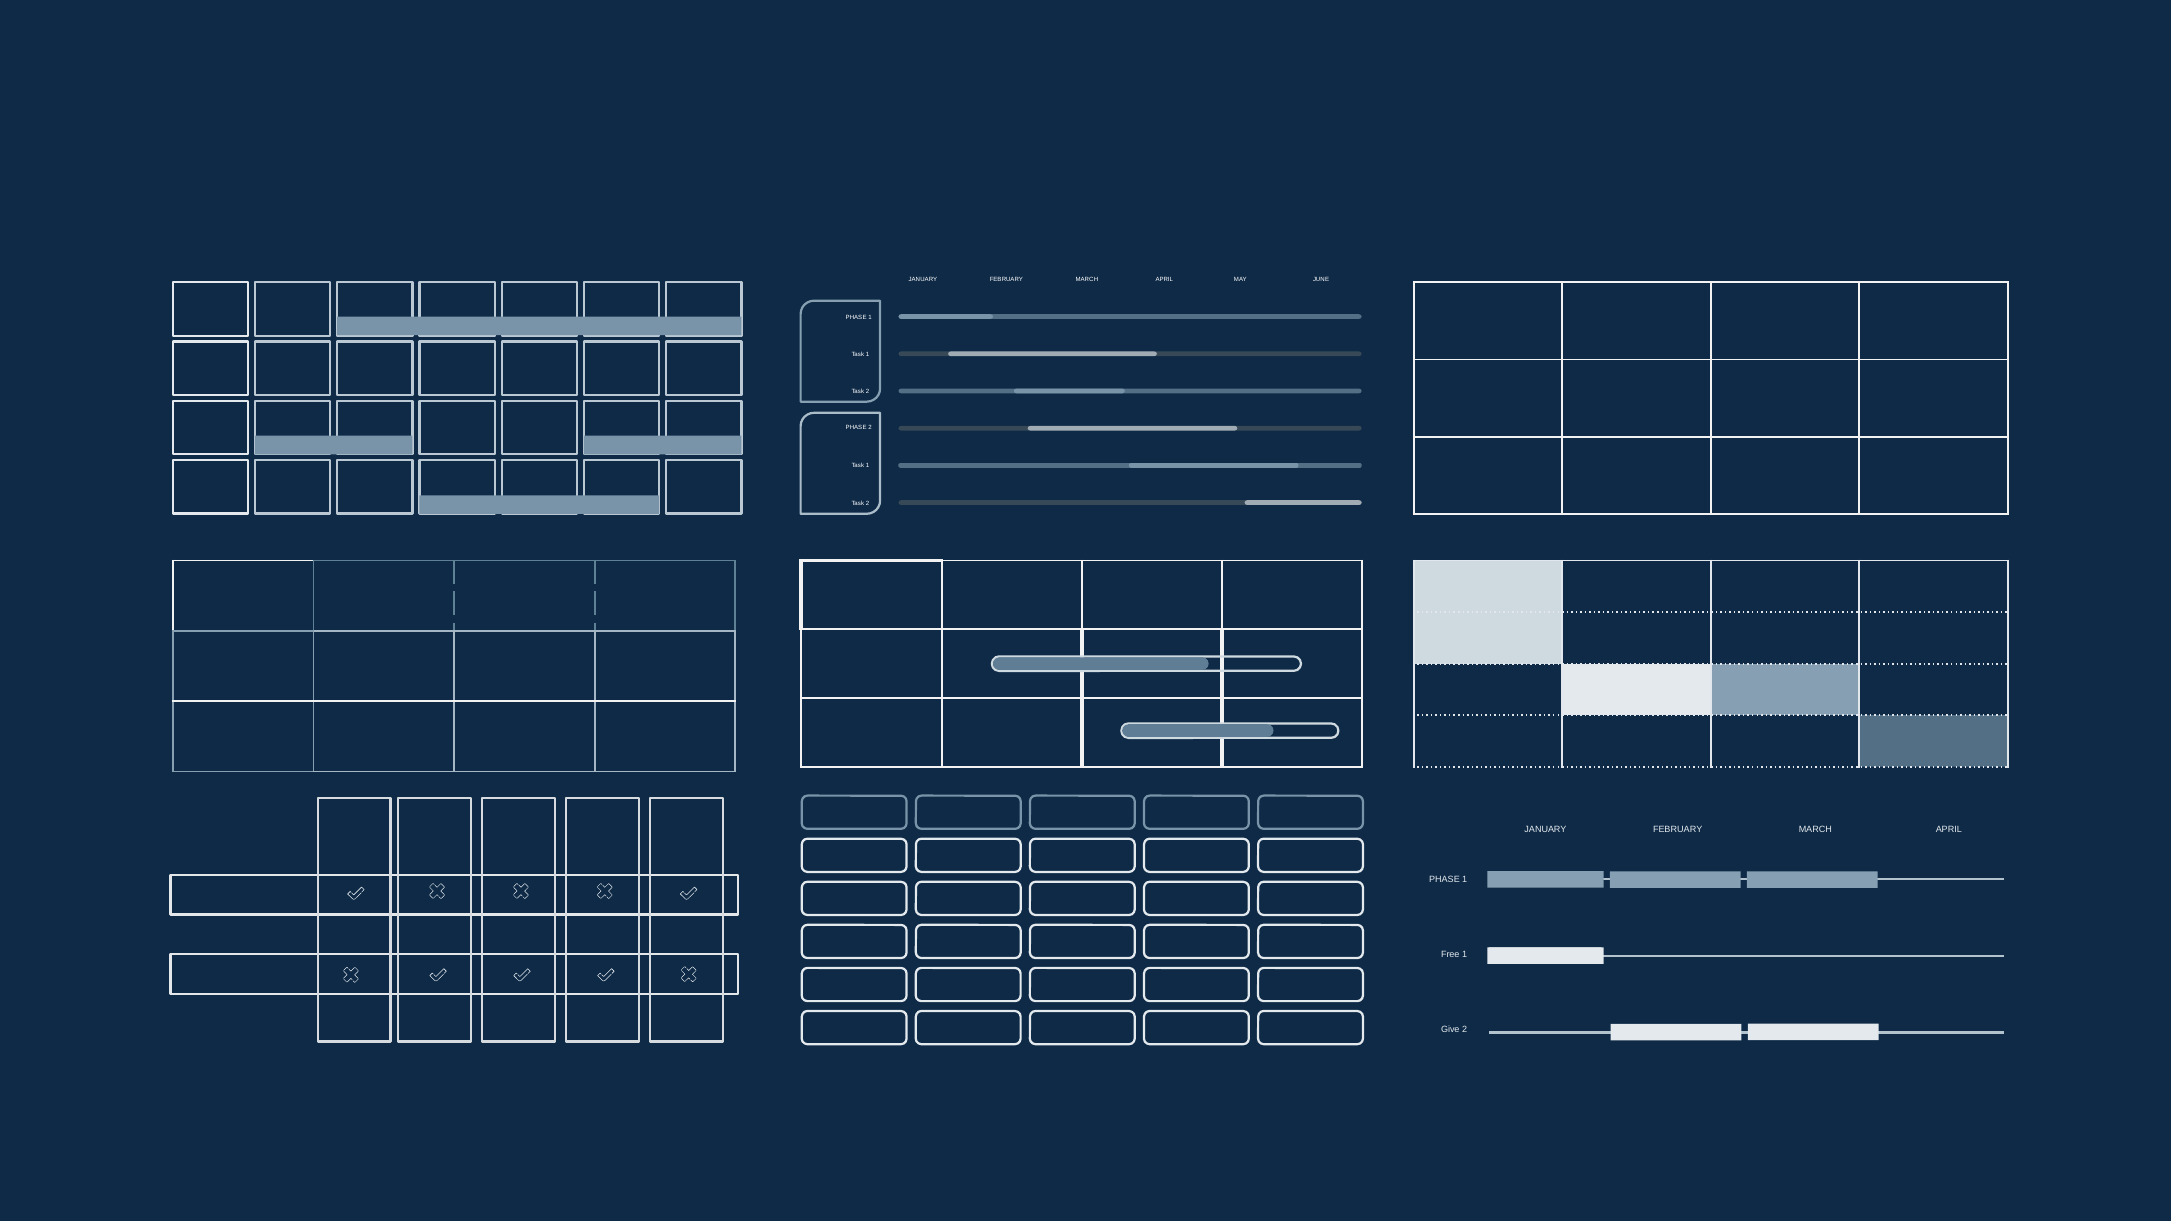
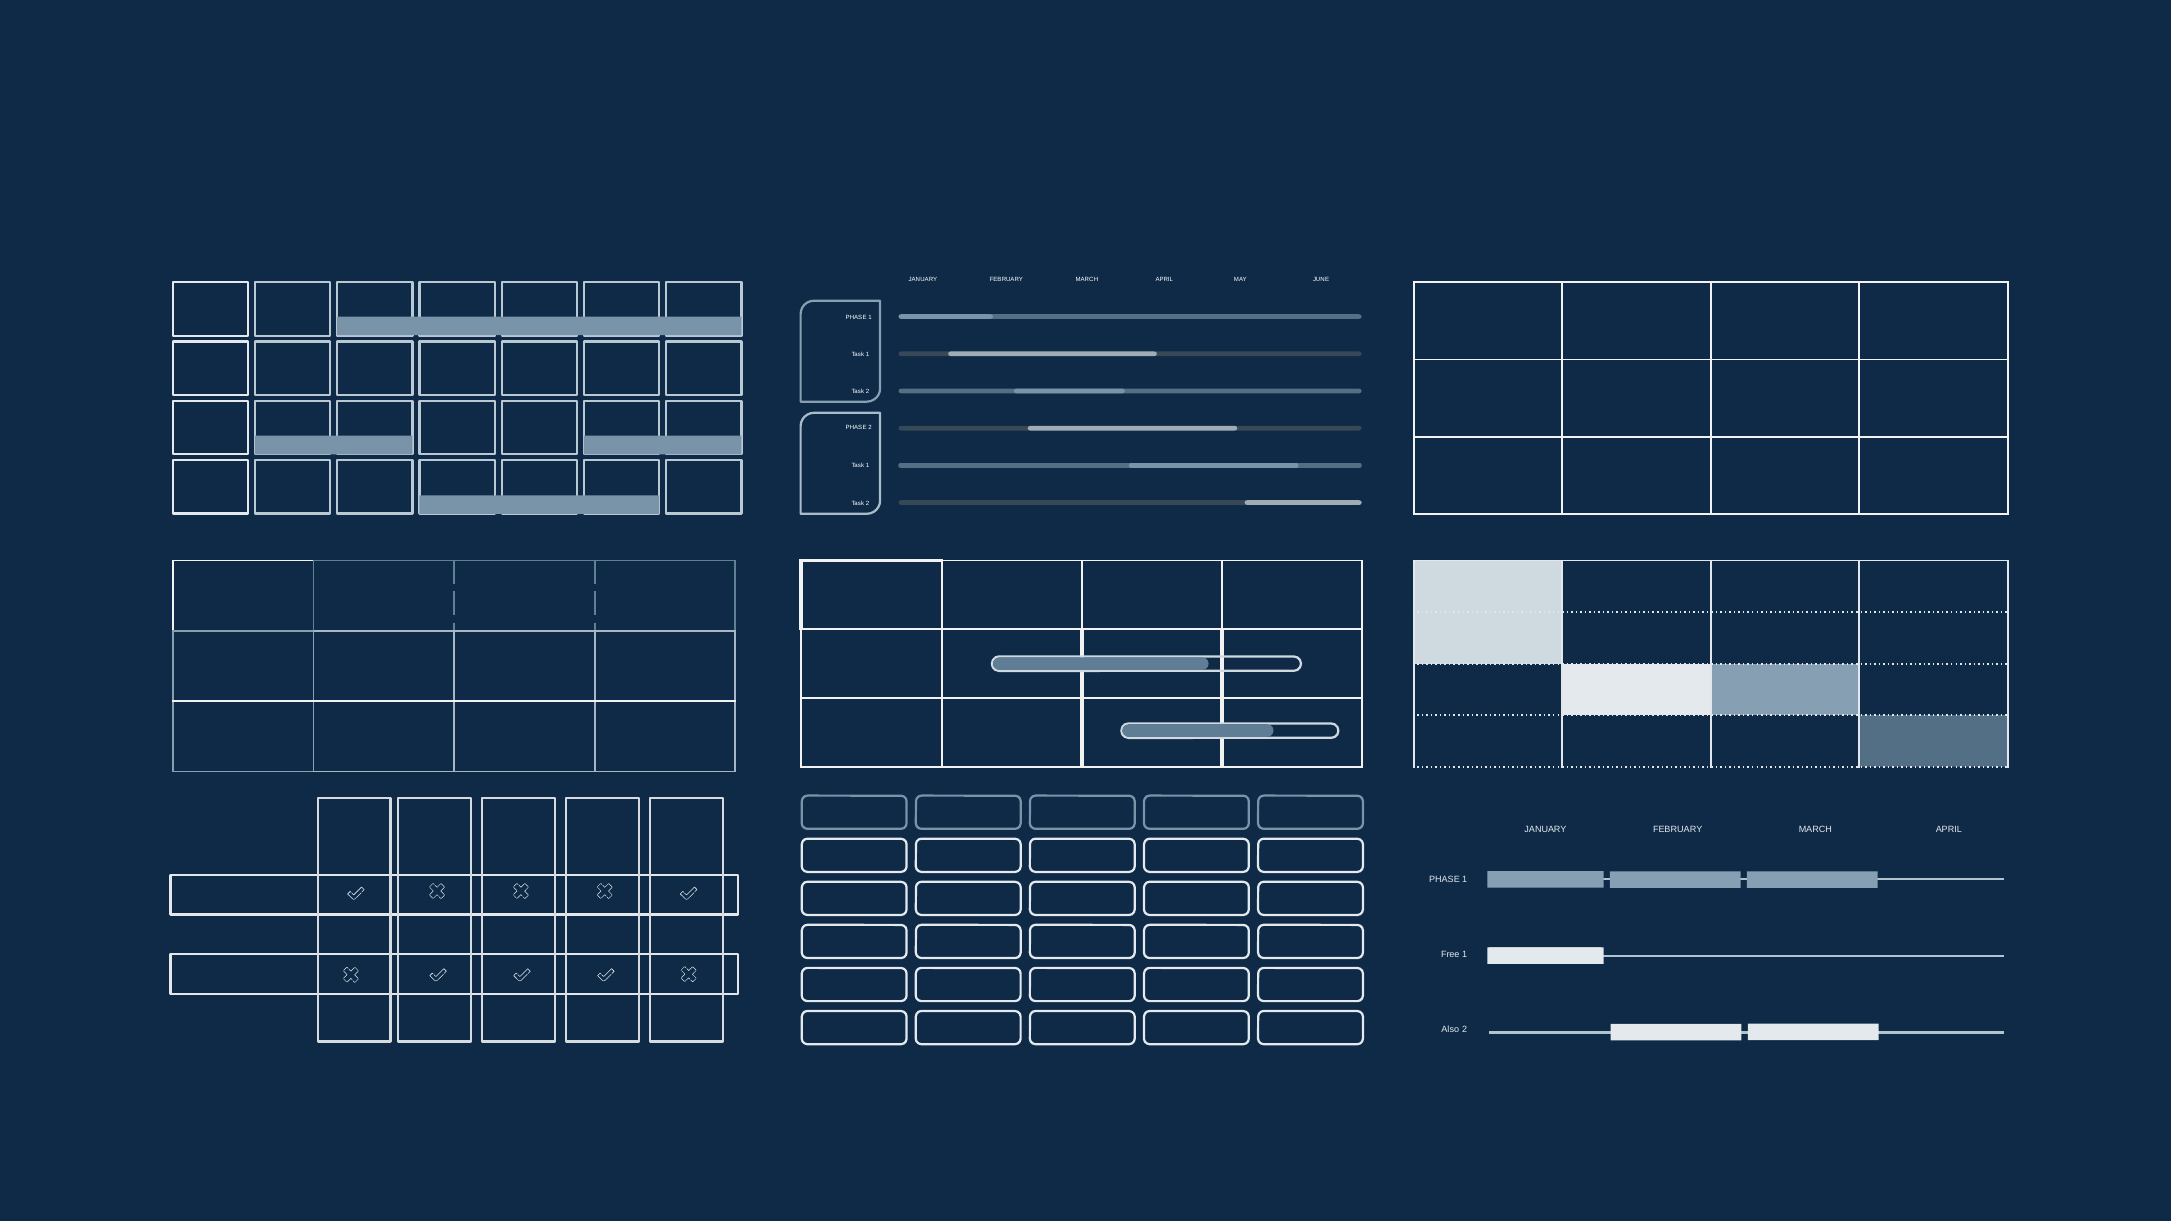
Give: Give -> Also
